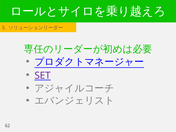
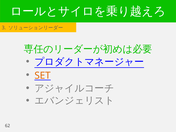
SET colour: purple -> orange
